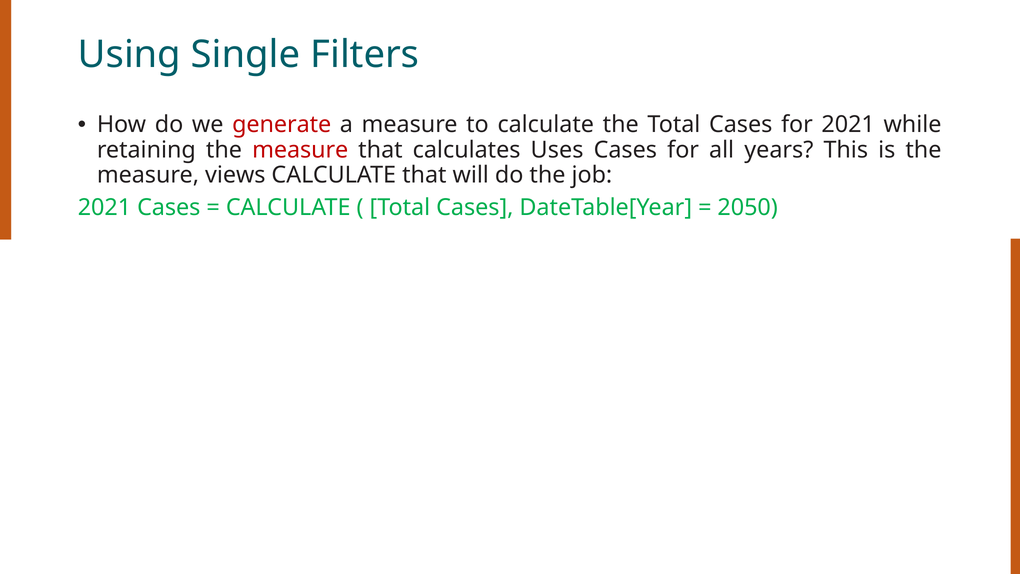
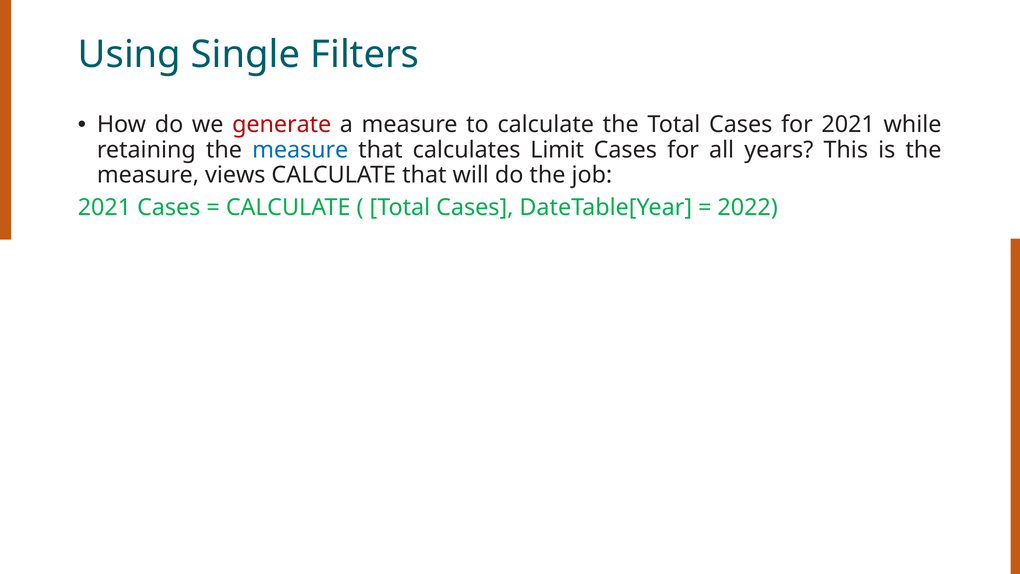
measure at (300, 150) colour: red -> blue
Uses: Uses -> Limit
2050: 2050 -> 2022
